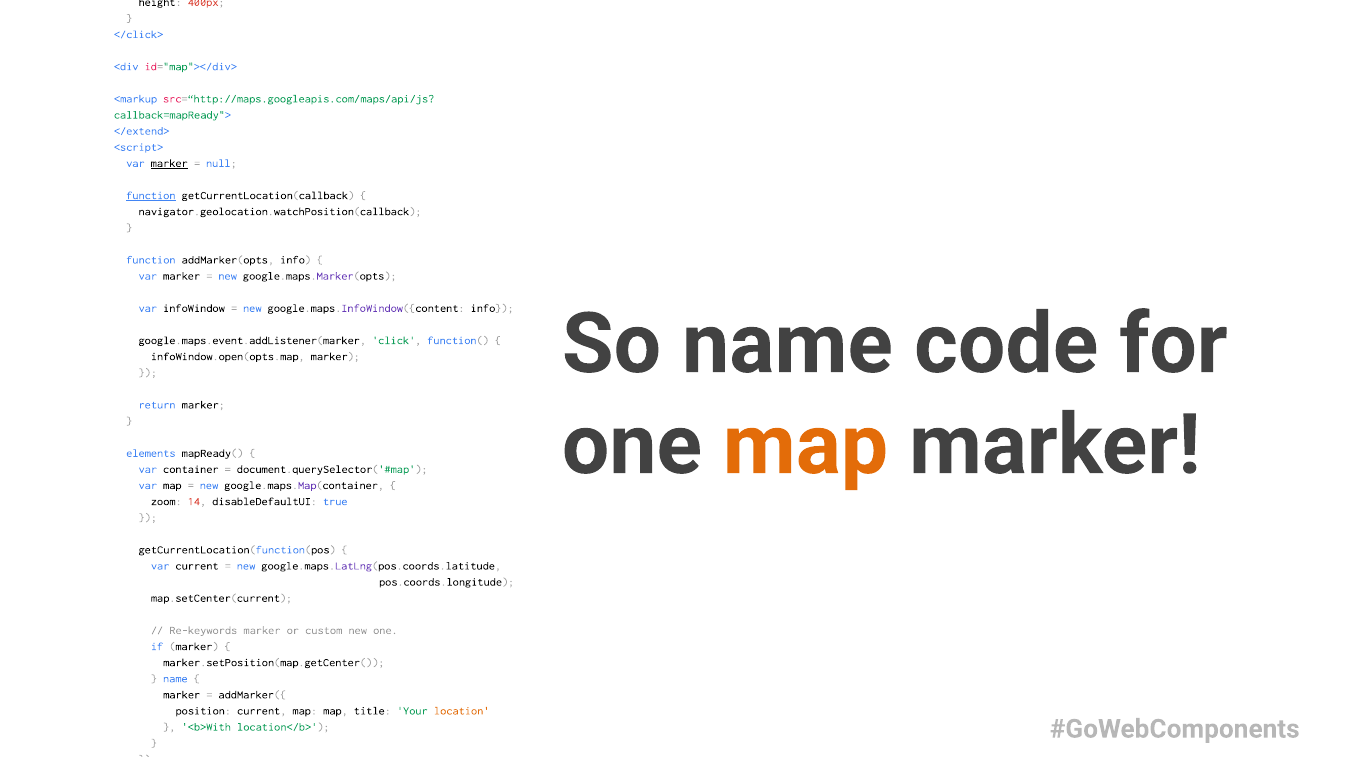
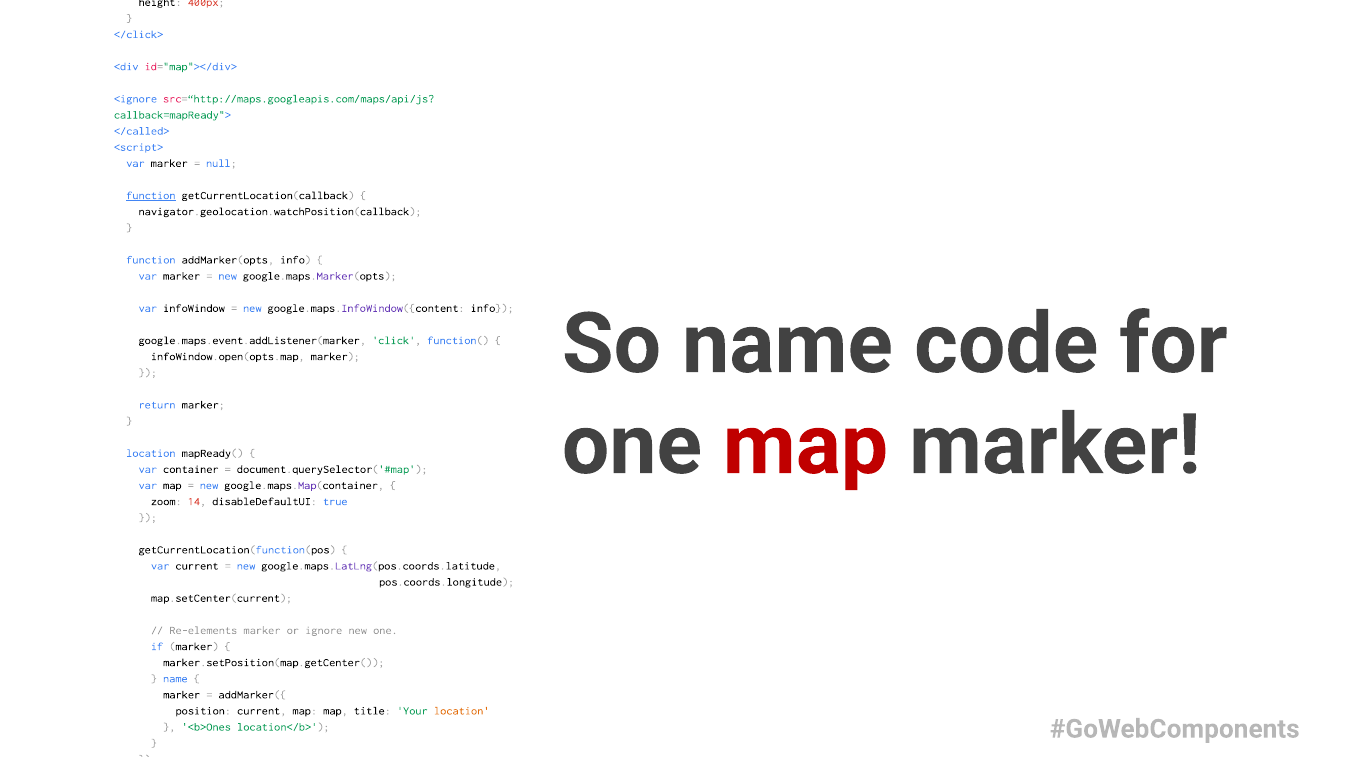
<markup: <markup -> <ignore
</extend>: </extend> -> </called>
marker at (169, 163) underline: present -> none
map at (806, 445) colour: orange -> red
elements at (151, 453): elements -> location
Re-keywords: Re-keywords -> Re-elements
custom: custom -> ignore
<b>With: <b>With -> <b>Ones
